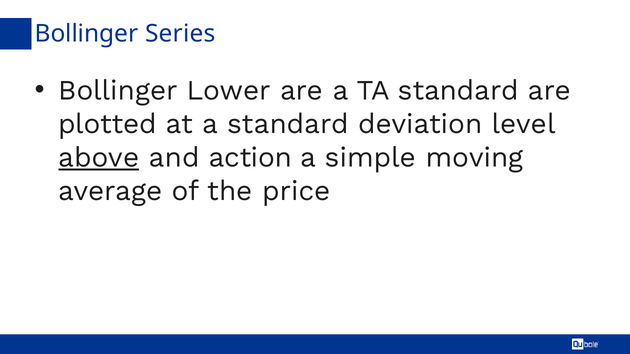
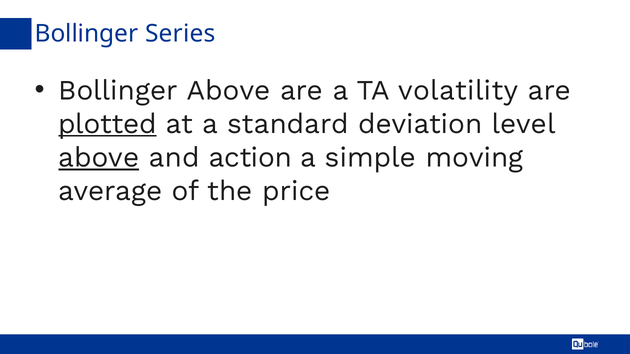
Bollinger Lower: Lower -> Above
TA standard: standard -> volatility
plotted underline: none -> present
